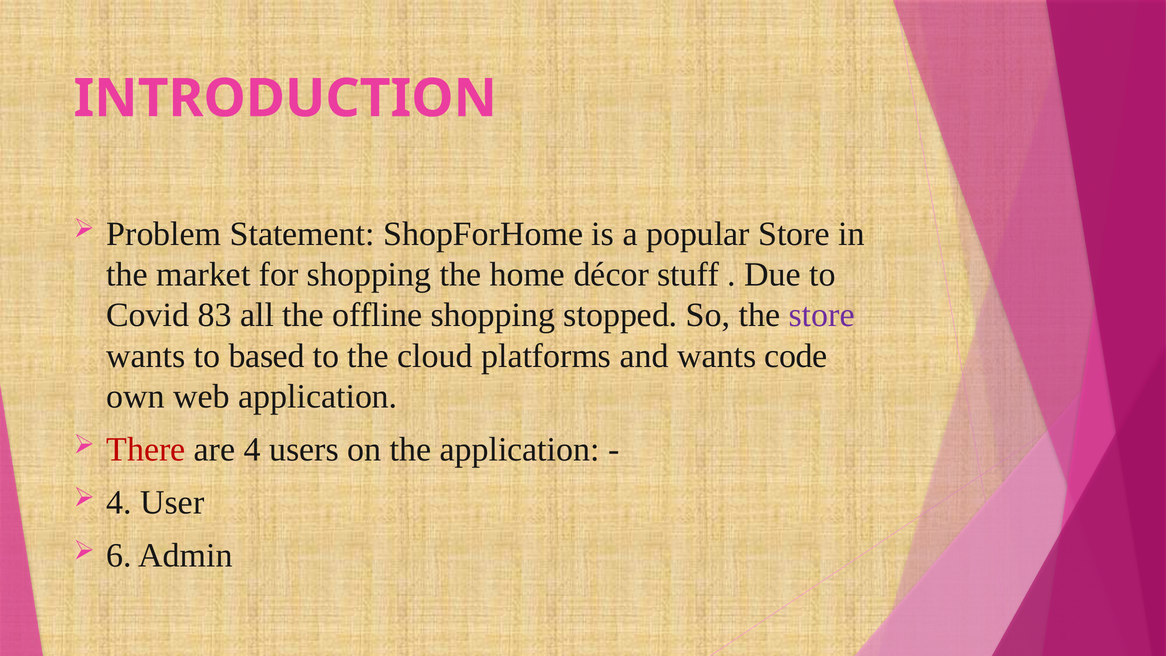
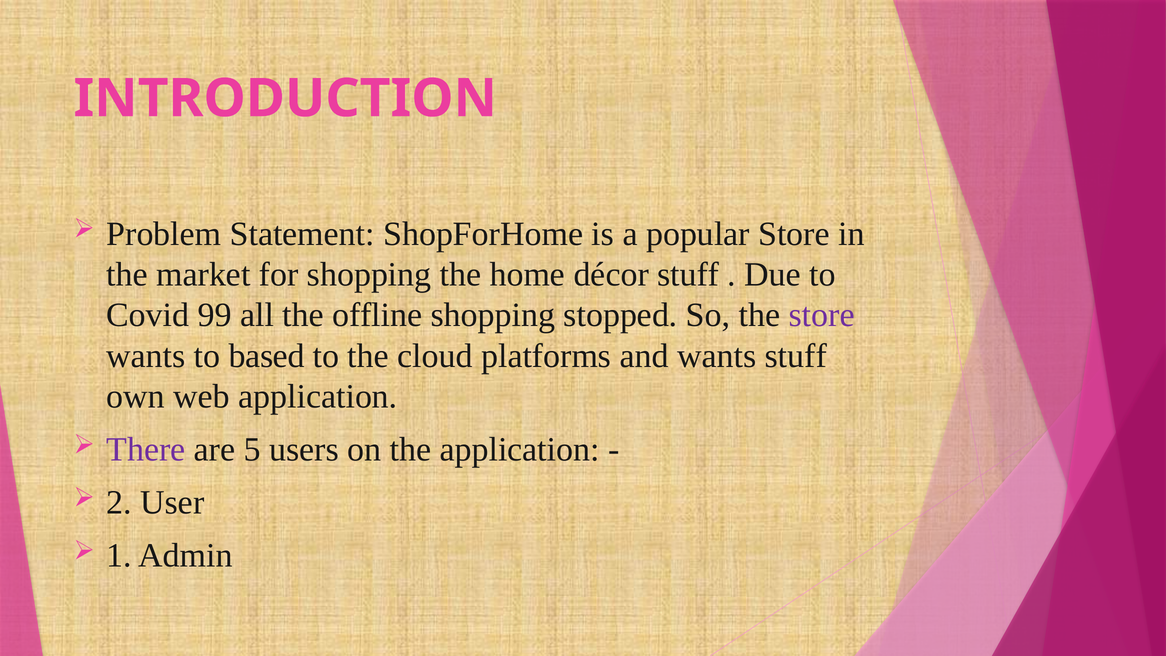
83: 83 -> 99
wants code: code -> stuff
There colour: red -> purple
are 4: 4 -> 5
4 at (119, 502): 4 -> 2
6: 6 -> 1
